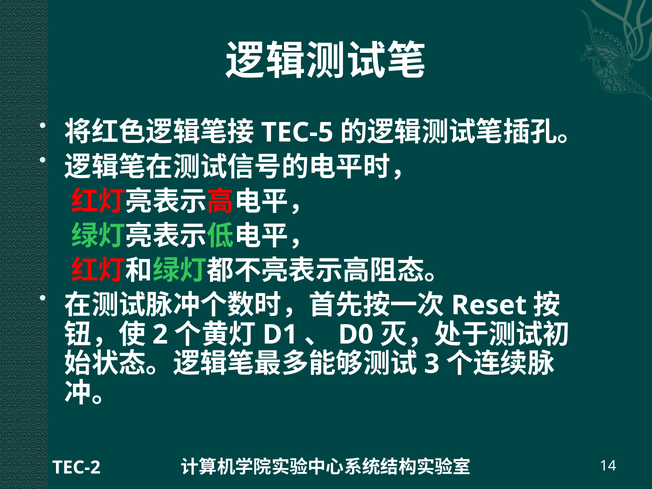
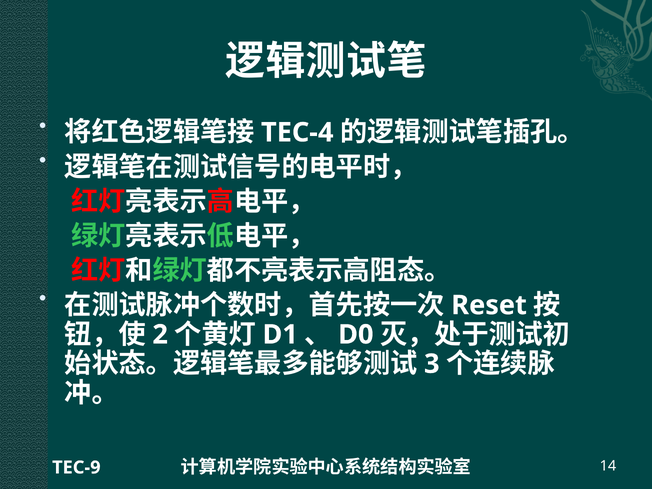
TEC-5: TEC-5 -> TEC-4
TEC-2: TEC-2 -> TEC-9
